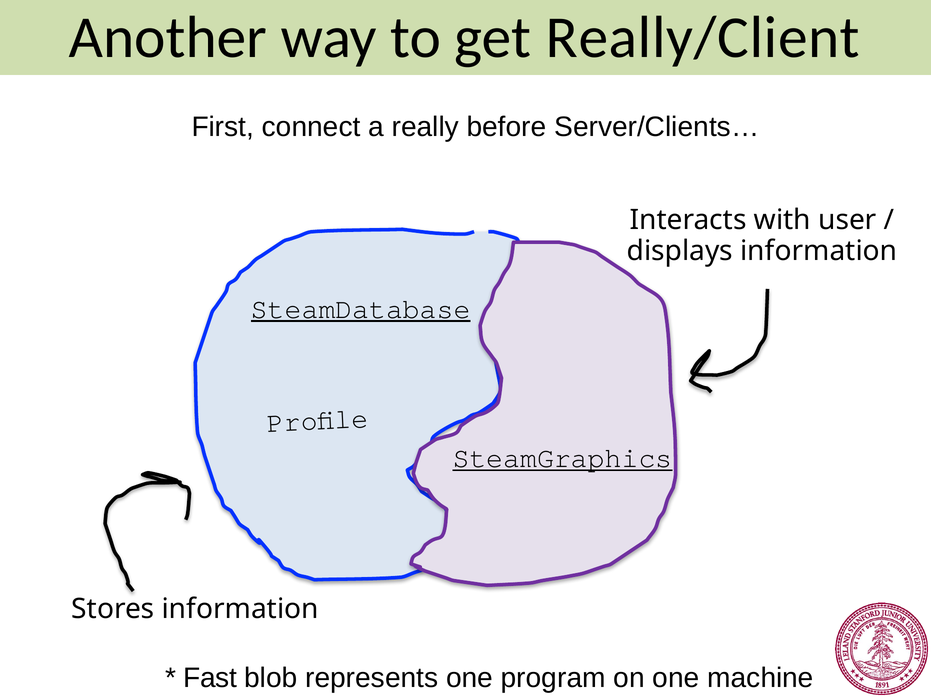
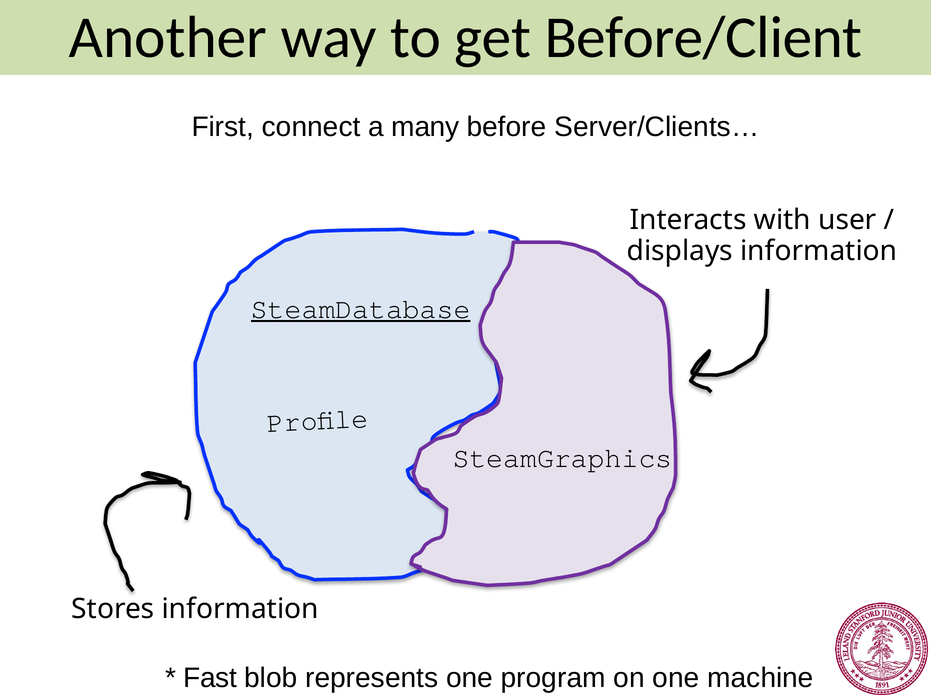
Really/Client: Really/Client -> Before/Client
really: really -> many
SteamGraphics underline: present -> none
